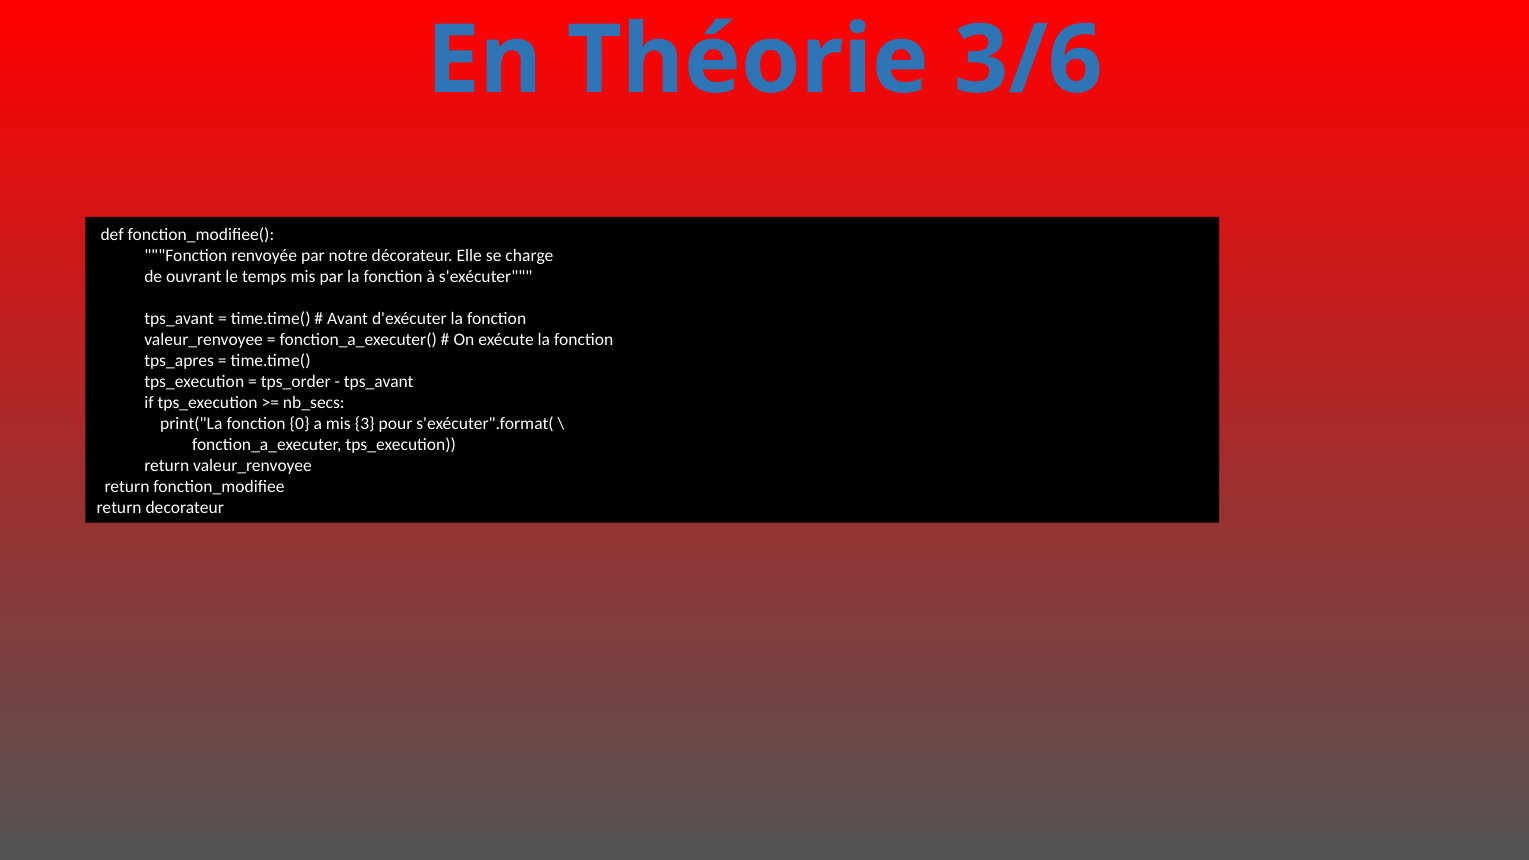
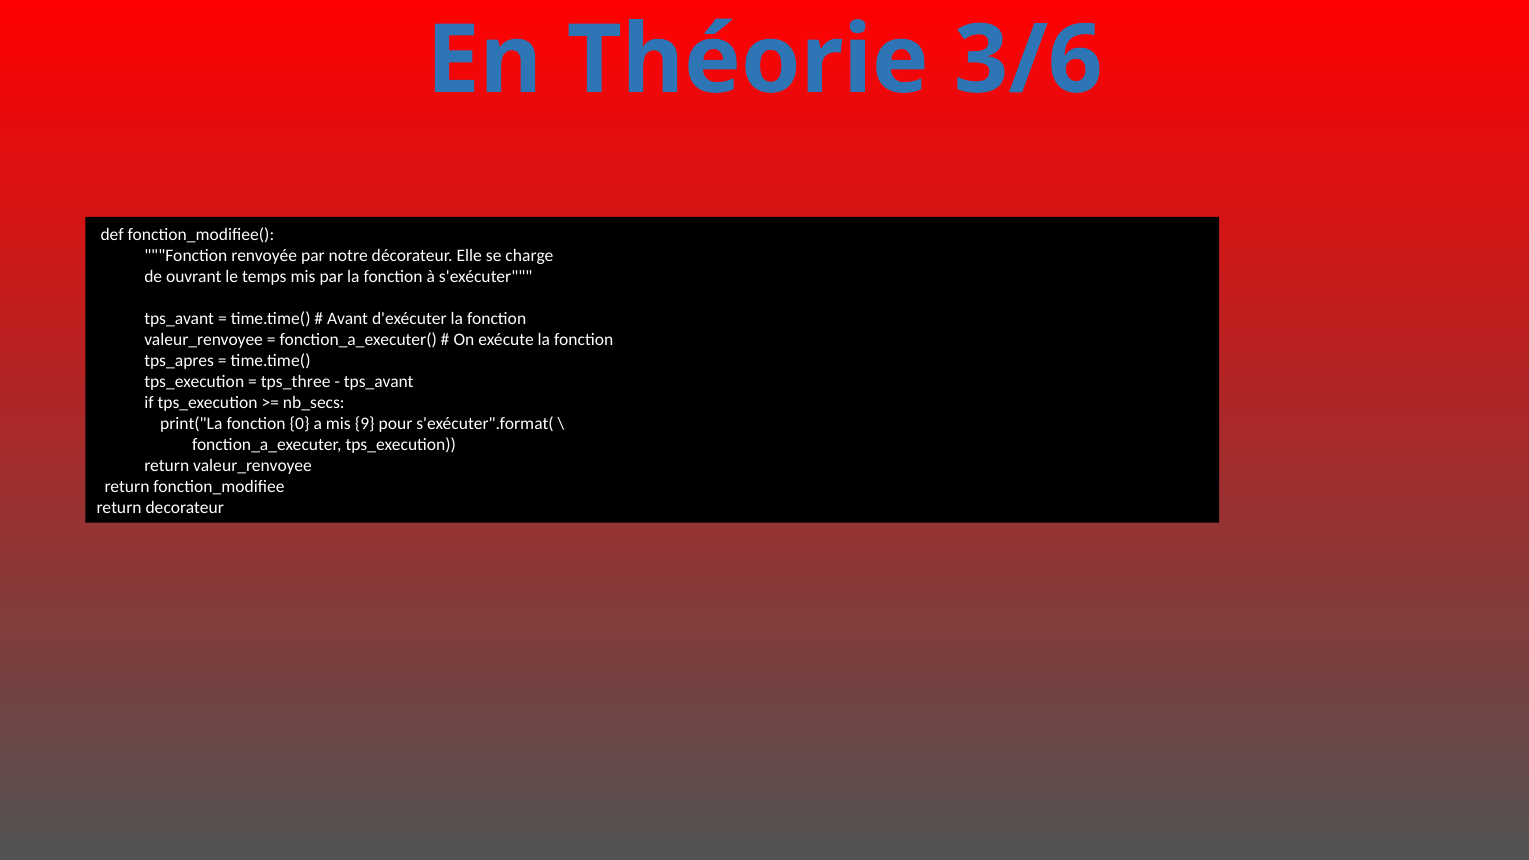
tps_order: tps_order -> tps_three
3: 3 -> 9
